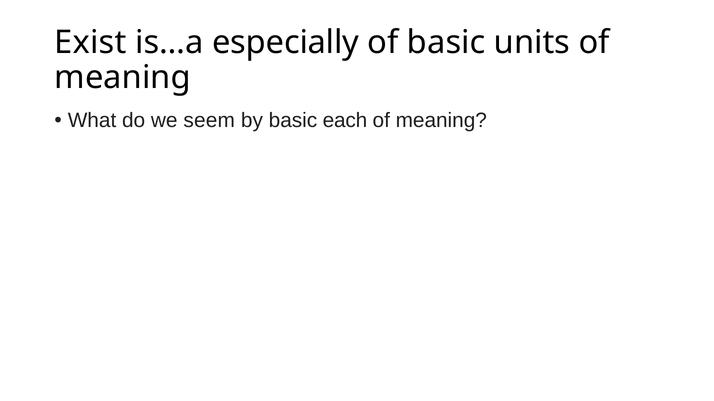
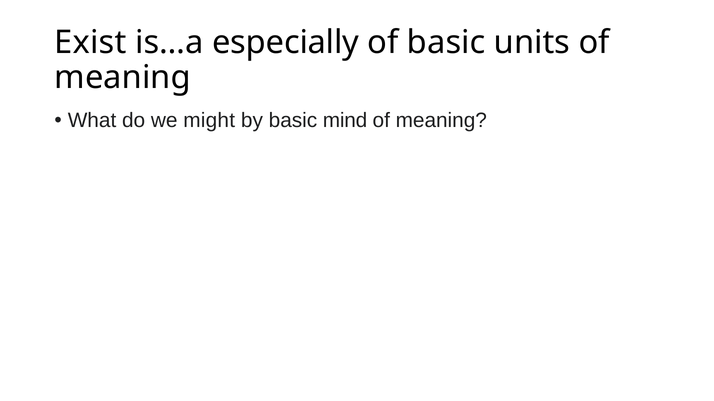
seem: seem -> might
each: each -> mind
